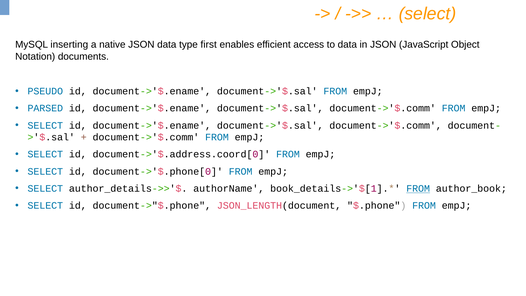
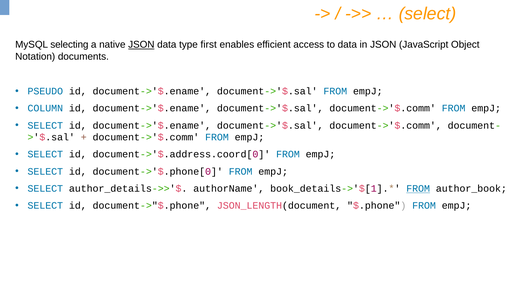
inserting: inserting -> selecting
JSON at (141, 45) underline: none -> present
PARSED: PARSED -> COLUMN
